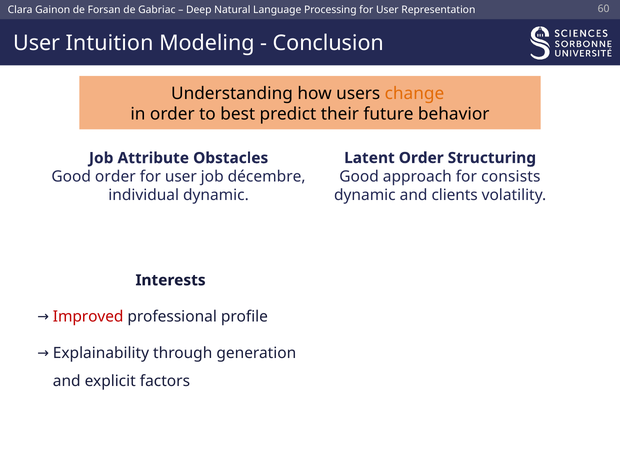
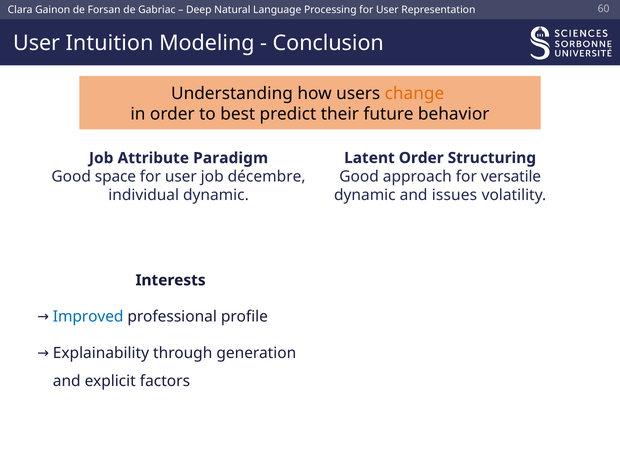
Obstacles: Obstacles -> Paradigm
consists: consists -> versatile
Good order: order -> space
clients: clients -> issues
Improved colour: red -> blue
